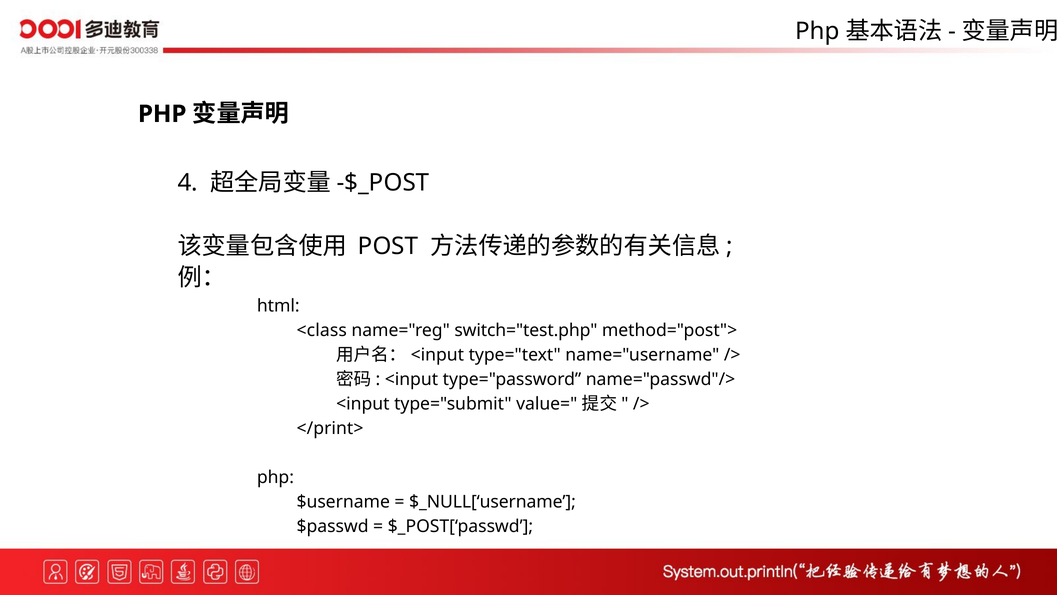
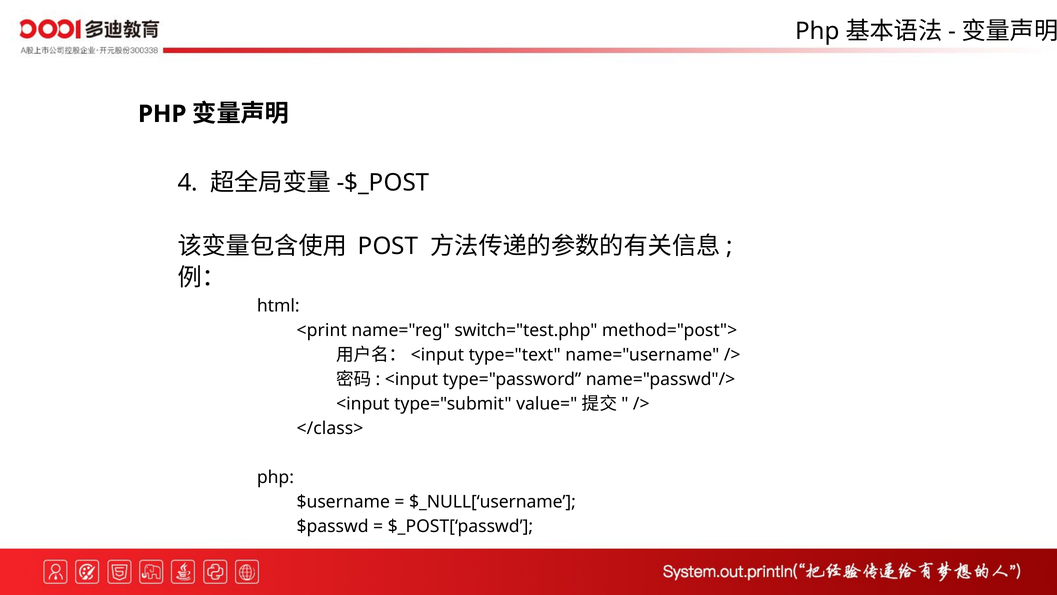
<class: <class -> <print
</print>: </print> -> </class>
